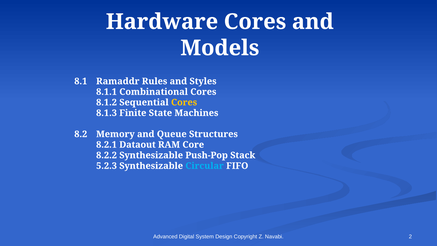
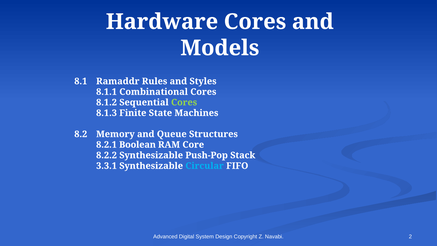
Cores at (184, 102) colour: yellow -> light green
Dataout: Dataout -> Boolean
5.2.3: 5.2.3 -> 3.3.1
